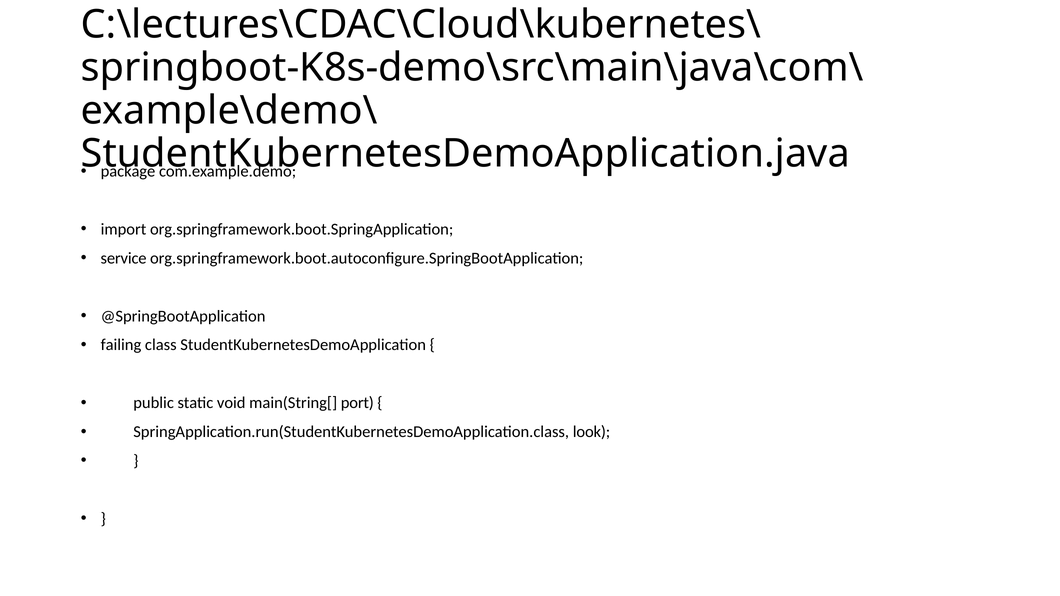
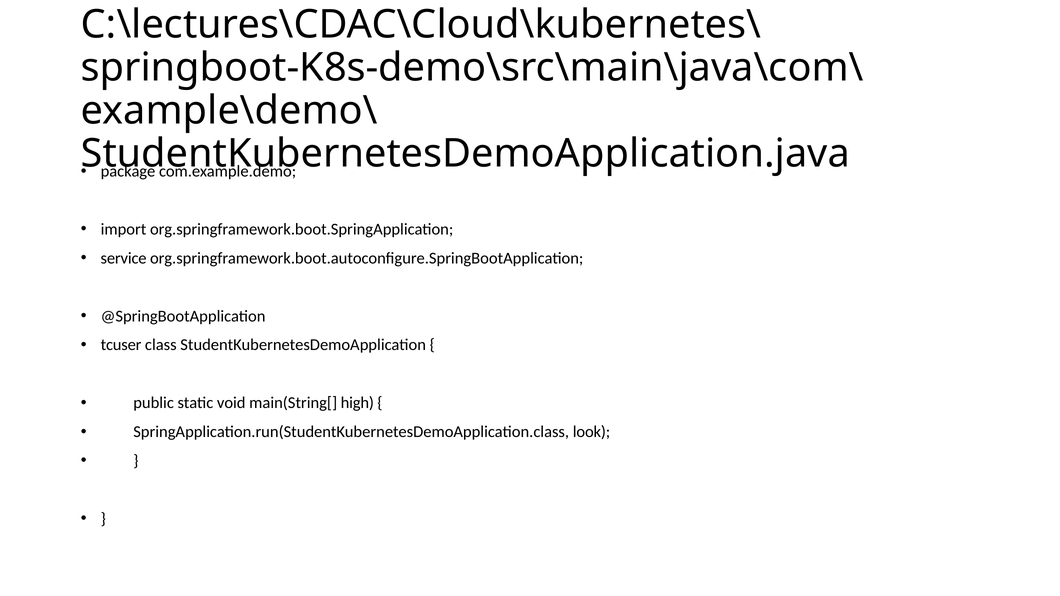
failing: failing -> tcuser
port: port -> high
